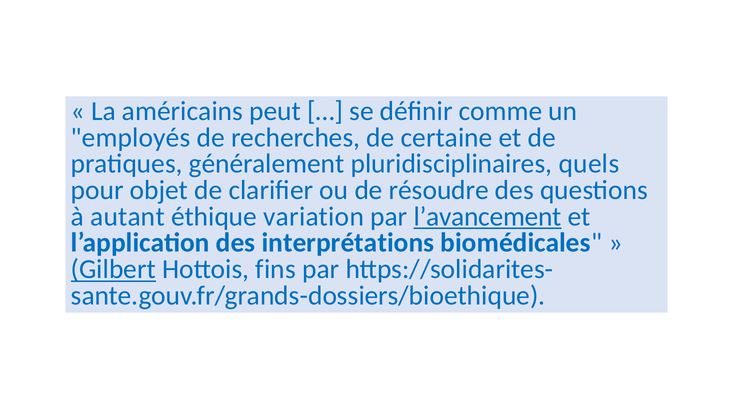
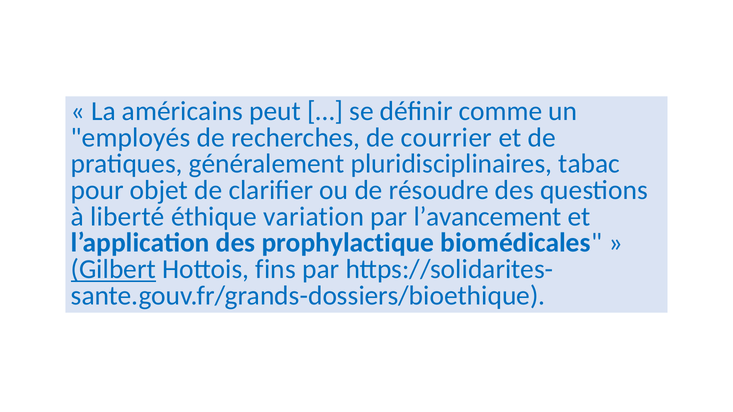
certaine: certaine -> courrier
quels: quels -> tabac
autant: autant -> liberté
l’avancement underline: present -> none
interprétations: interprétations -> prophylactique
